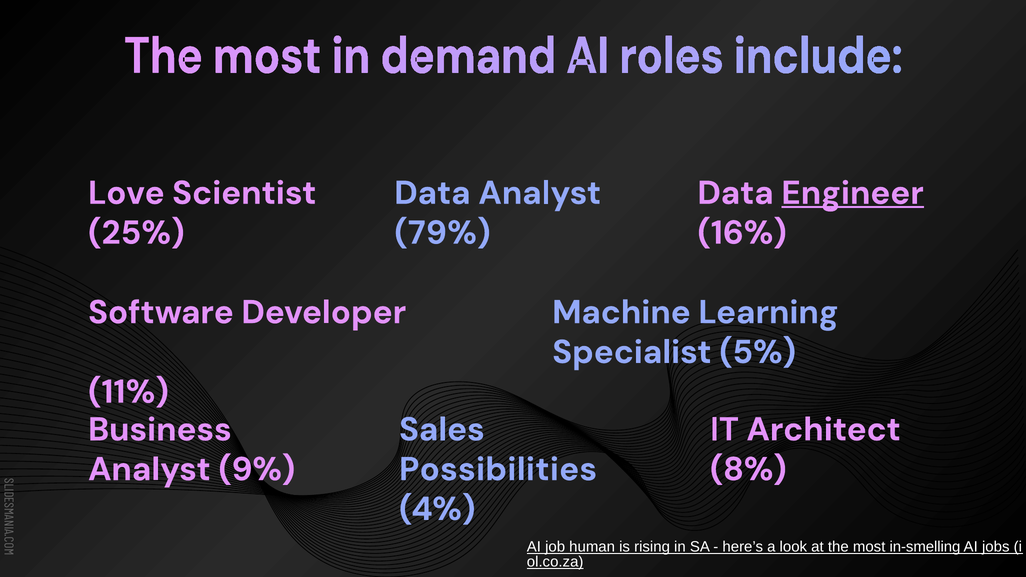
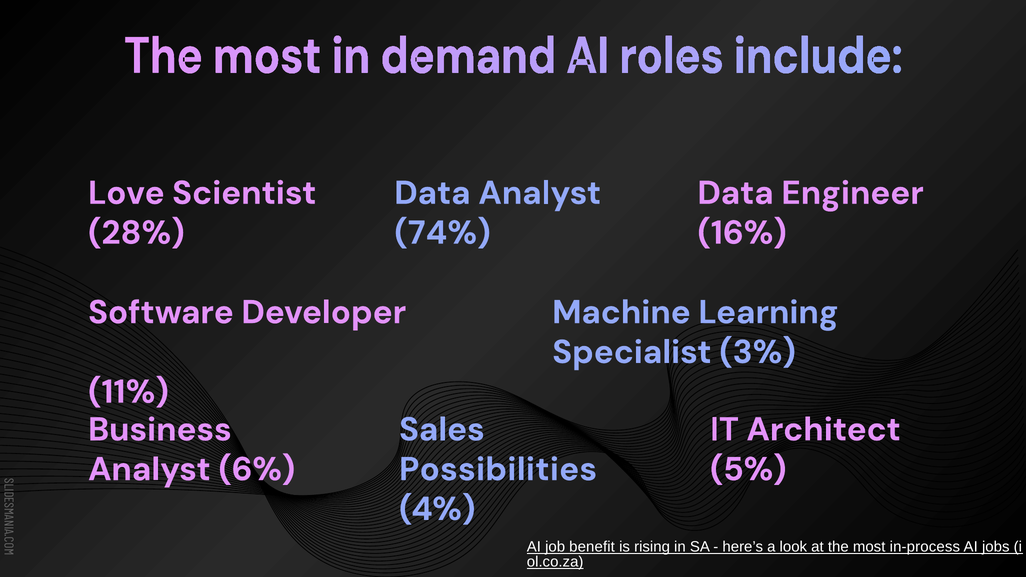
Engineer underline: present -> none
25%: 25% -> 28%
79%: 79% -> 74%
5%: 5% -> 3%
9%: 9% -> 6%
8%: 8% -> 5%
human: human -> benefit
in-smelling: in-smelling -> in-process
